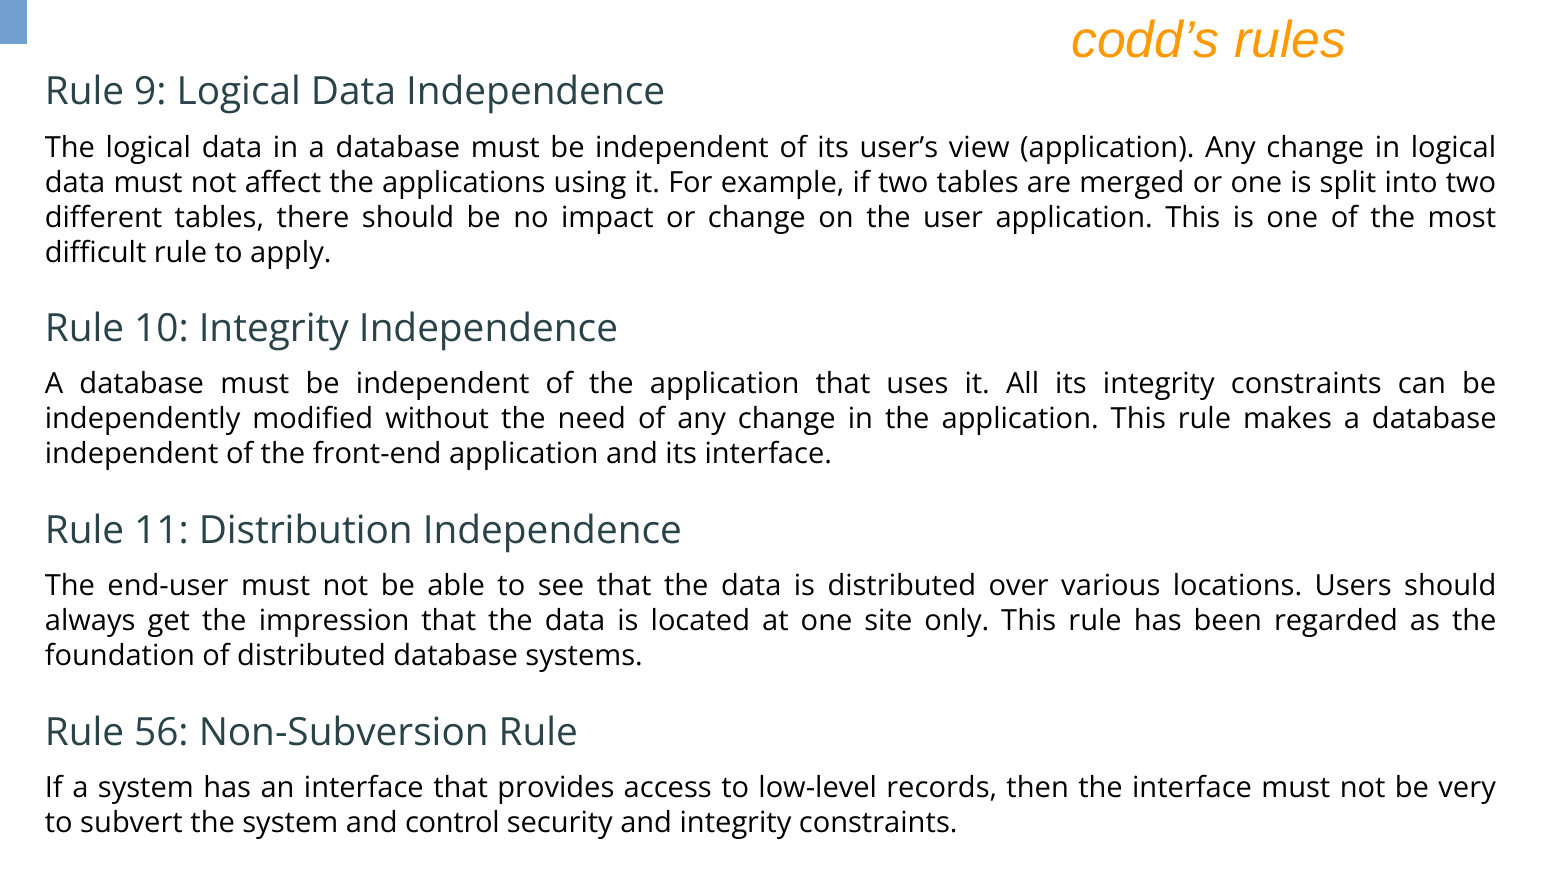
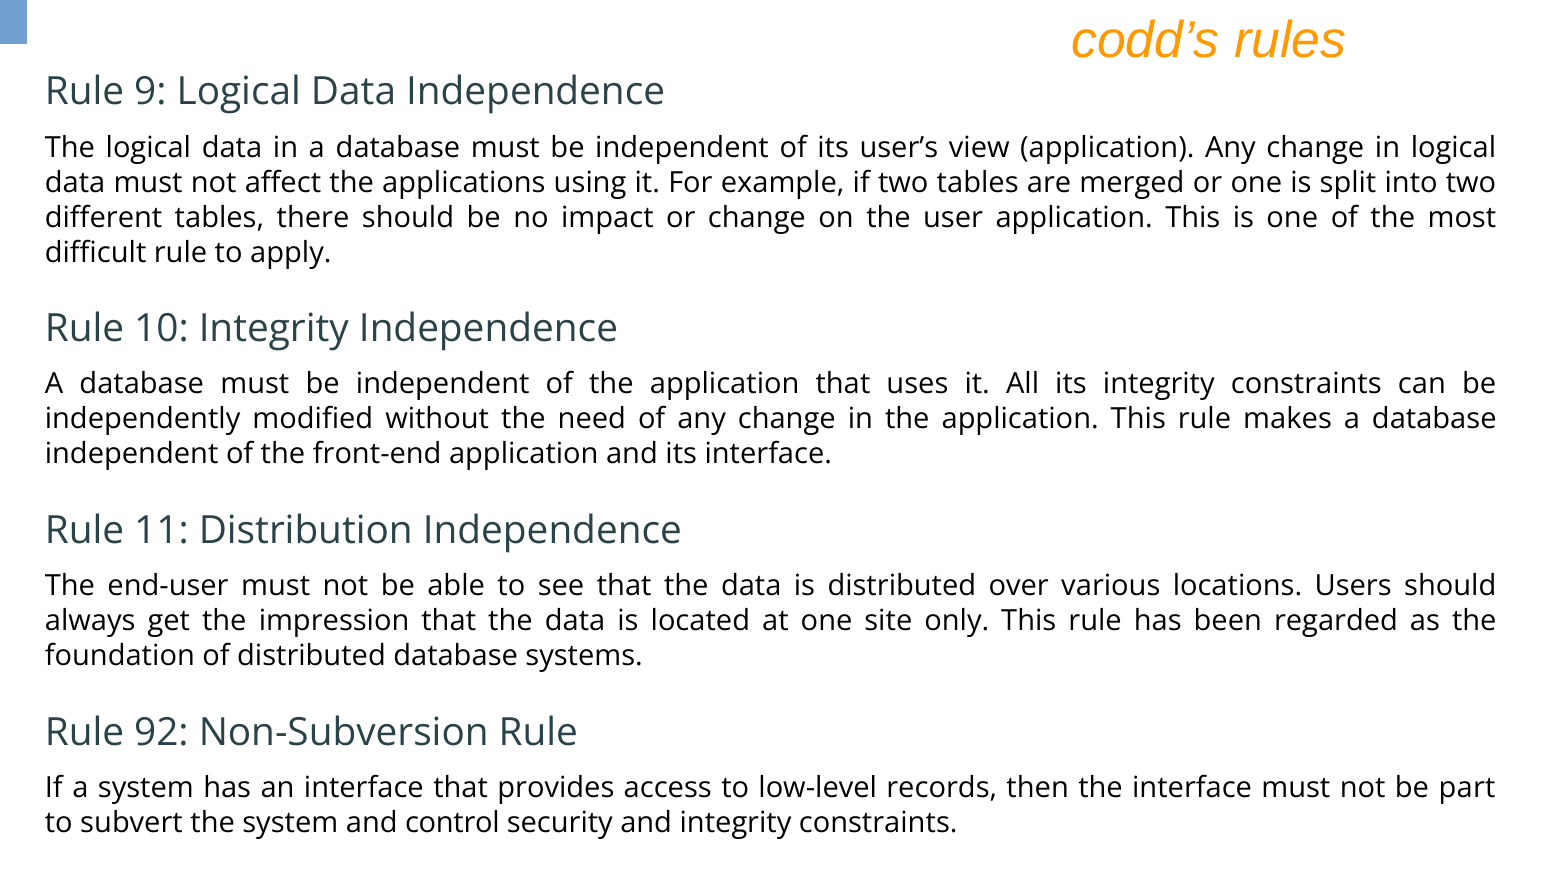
56: 56 -> 92
very: very -> part
